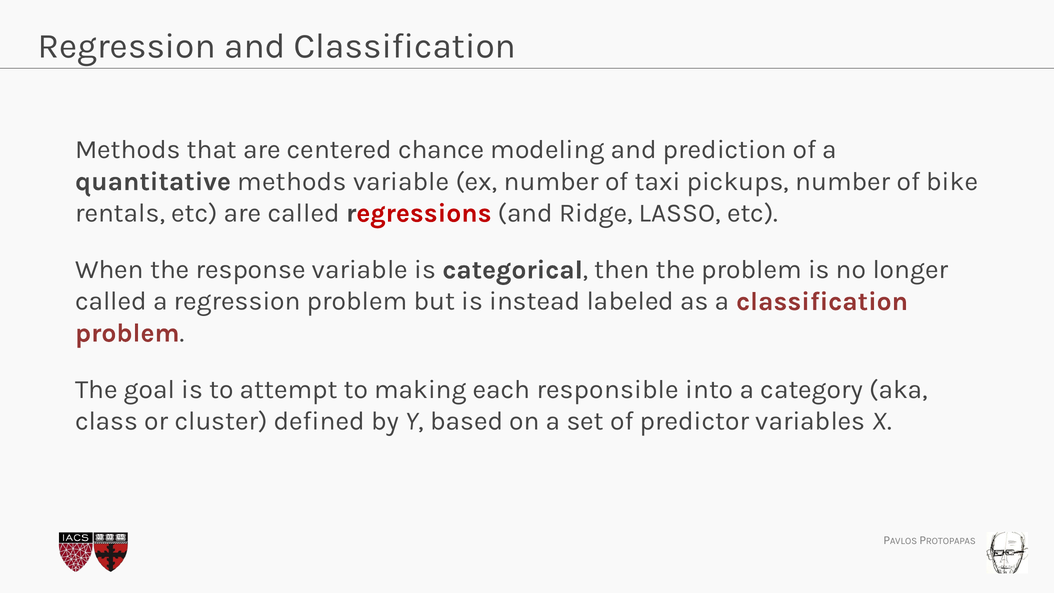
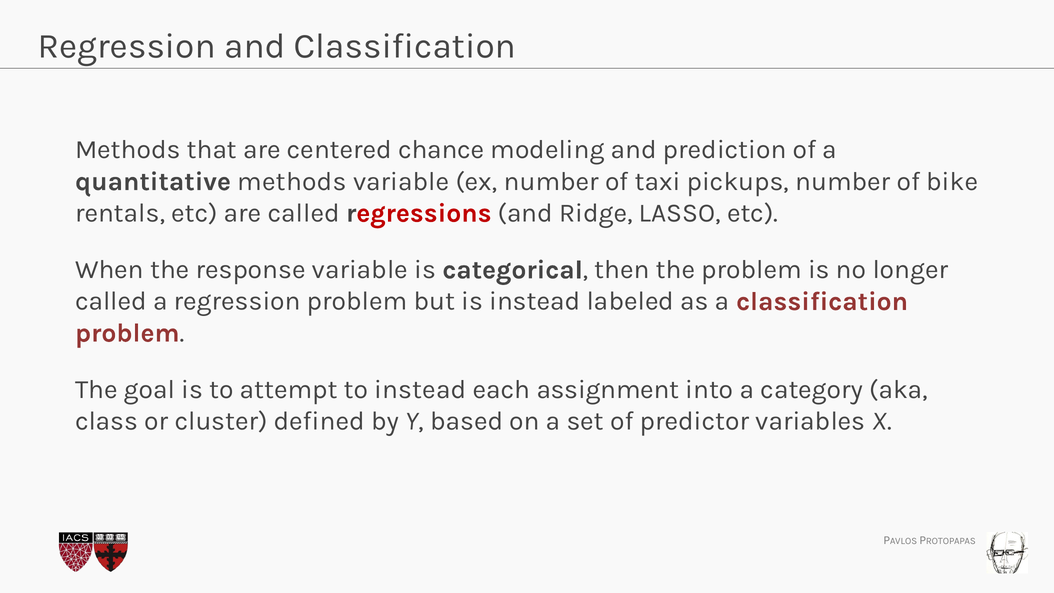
to making: making -> instead
responsible: responsible -> assignment
